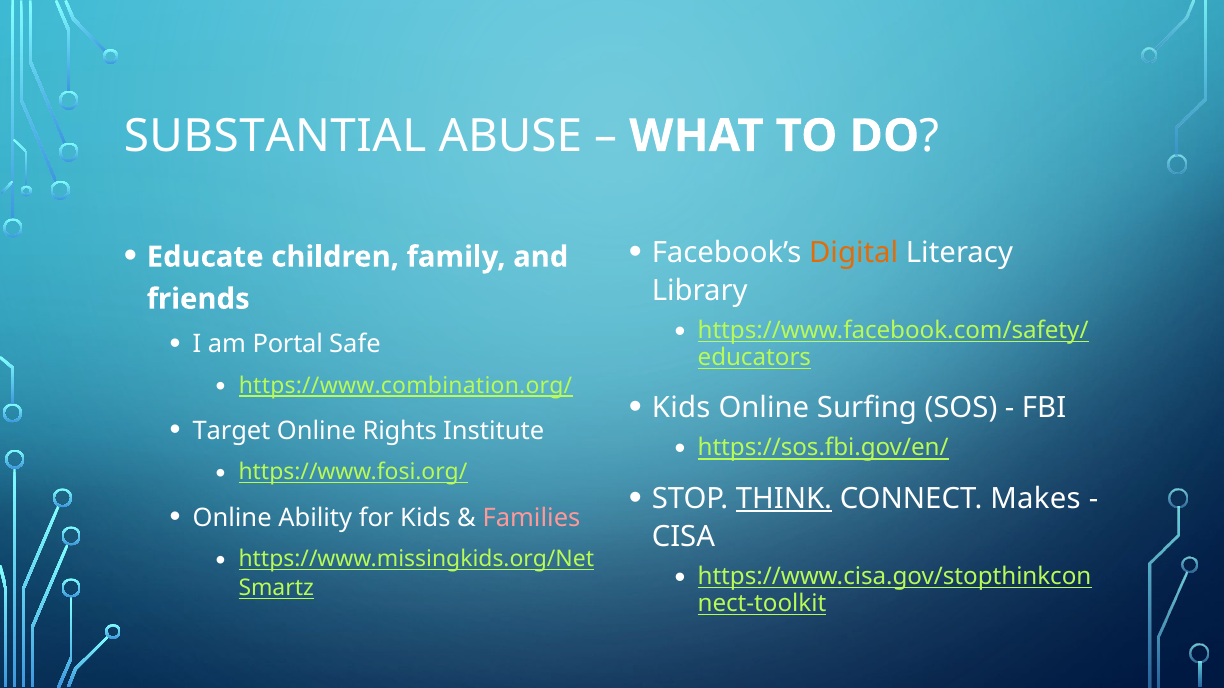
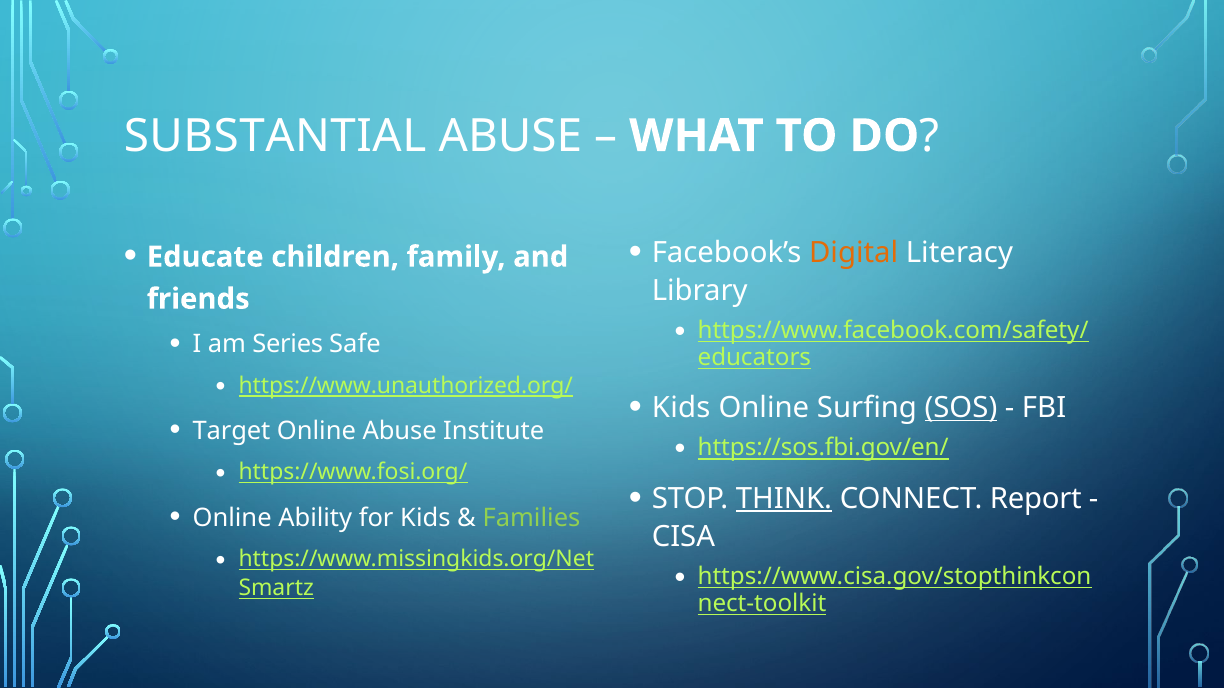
Portal: Portal -> Series
https://www.combination.org/: https://www.combination.org/ -> https://www.unauthorized.org/
SOS underline: none -> present
Online Rights: Rights -> Abuse
Makes: Makes -> Report
Families colour: pink -> light green
